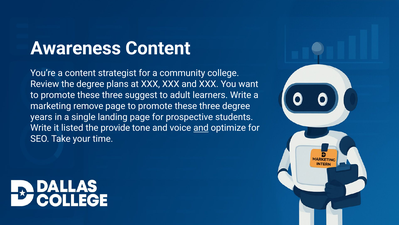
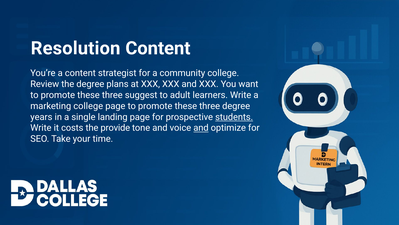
Awareness: Awareness -> Resolution
marketing remove: remove -> college
students underline: none -> present
listed: listed -> costs
